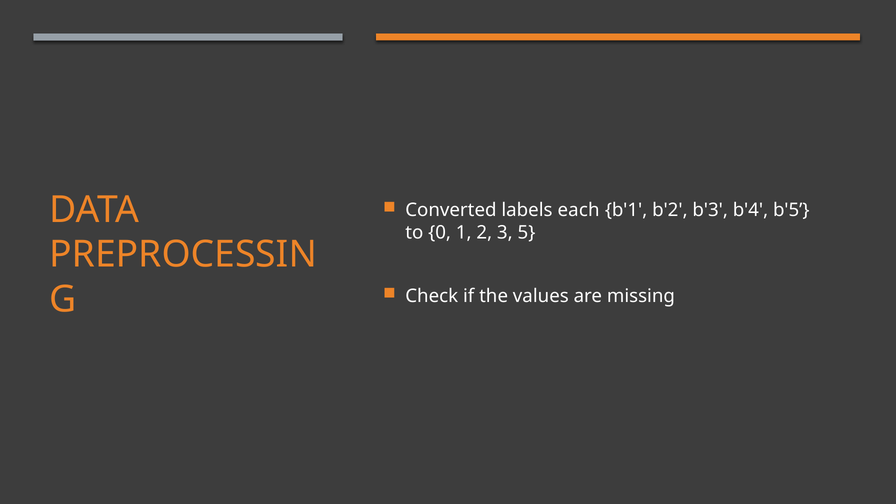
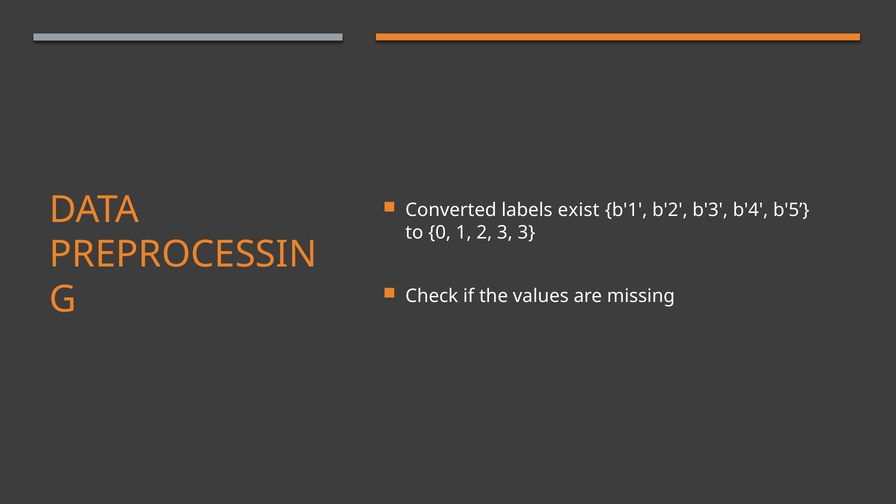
each: each -> exist
3 5: 5 -> 3
